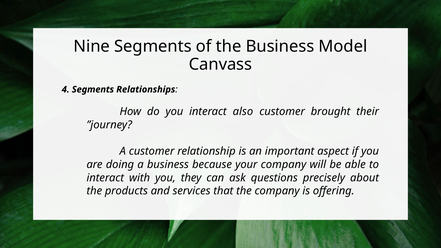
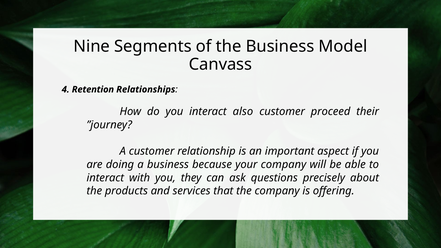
4 Segments: Segments -> Retention
brought: brought -> proceed
